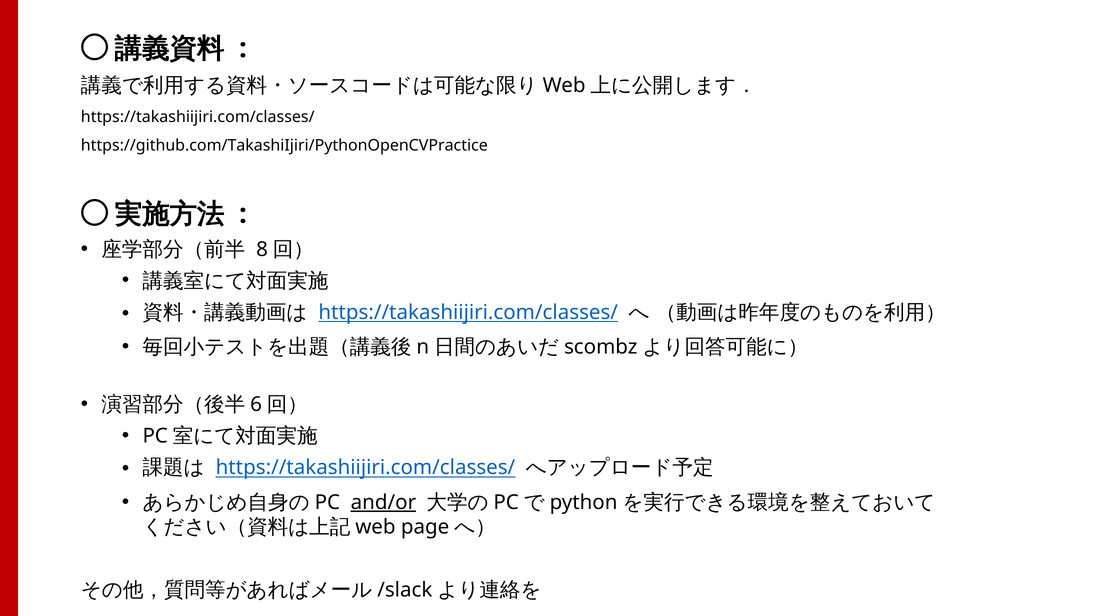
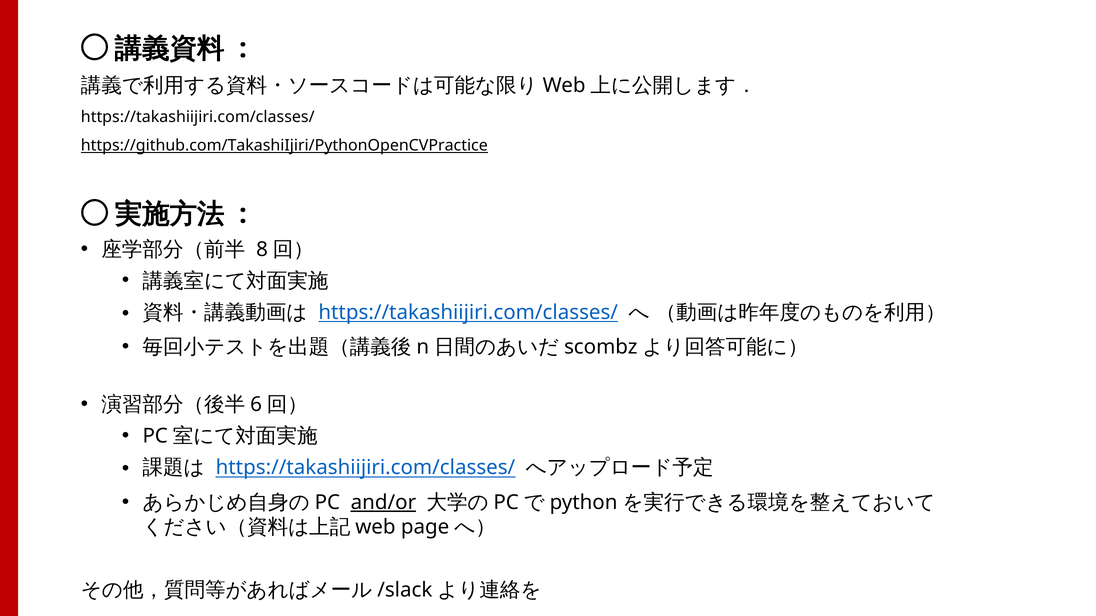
https://github.com/TakashiIjiri/PythonOpenCVPractice underline: none -> present
